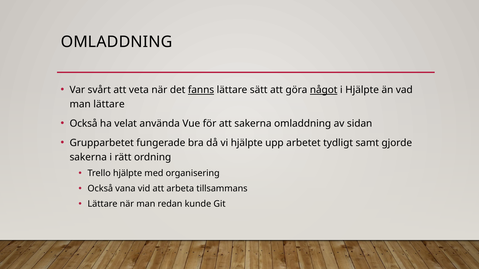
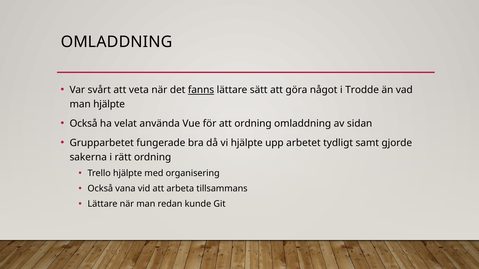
något underline: present -> none
i Hjälpte: Hjälpte -> Trodde
man lättare: lättare -> hjälpte
att sakerna: sakerna -> ordning
